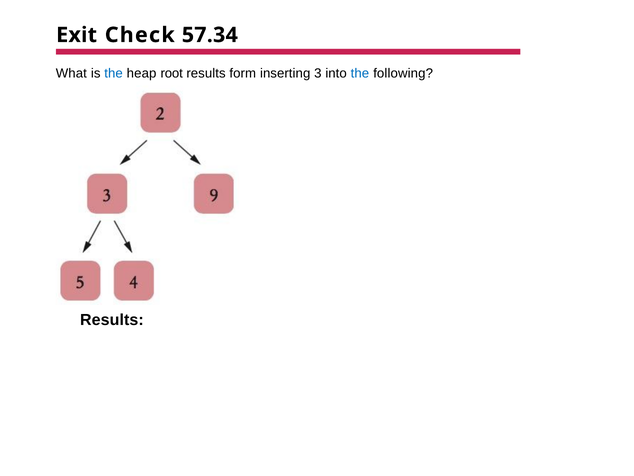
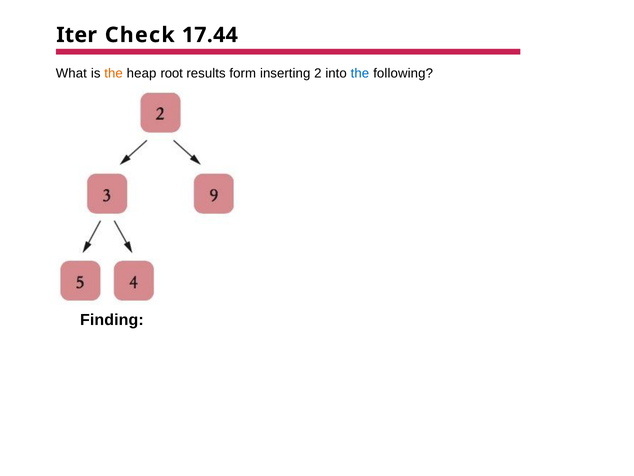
Exit: Exit -> Iter
57.34: 57.34 -> 17.44
the at (114, 73) colour: blue -> orange
3: 3 -> 2
Results at (112, 320): Results -> Finding
